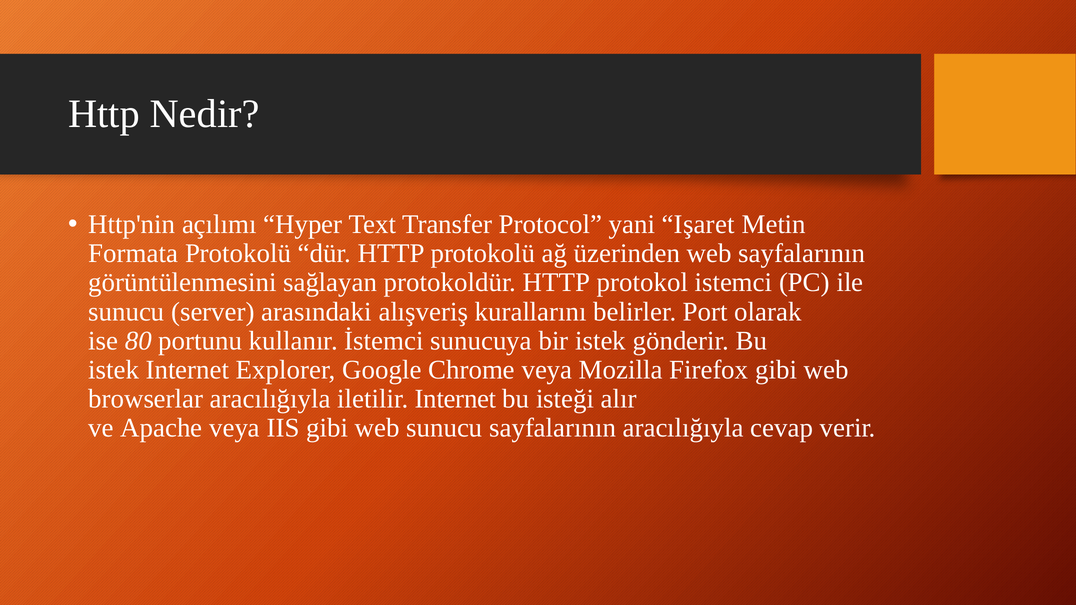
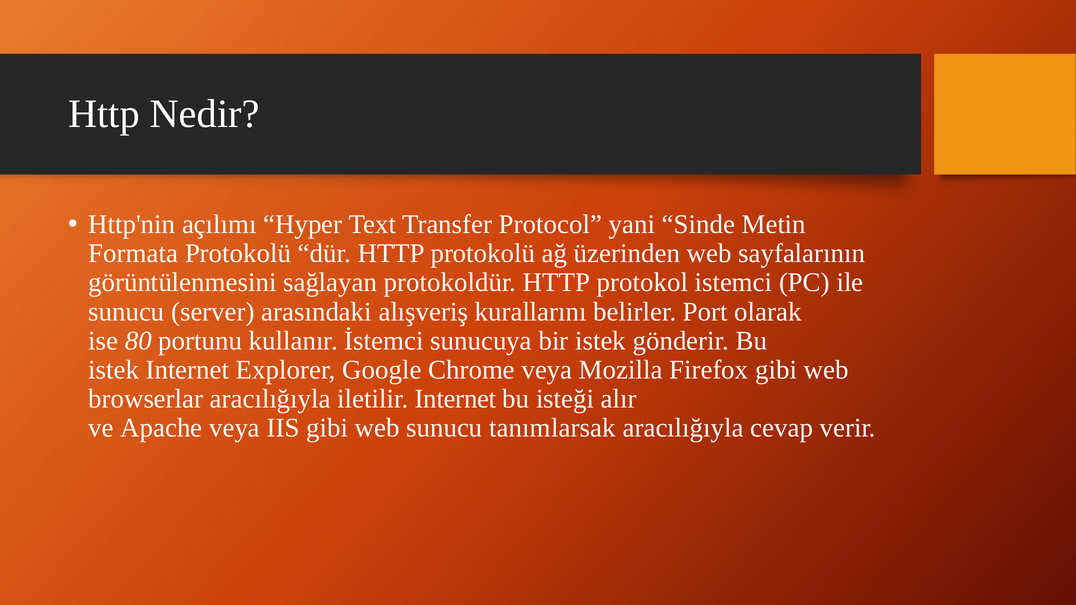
Işaret: Işaret -> Sinde
sunucu sayfalarının: sayfalarının -> tanımlarsak
